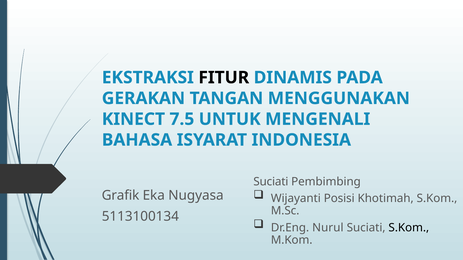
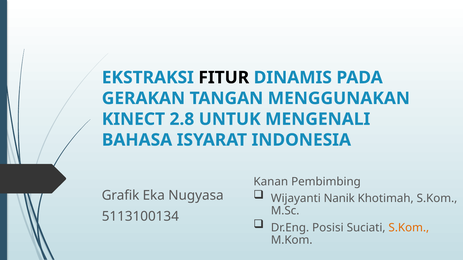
7.5: 7.5 -> 2.8
Suciati at (271, 182): Suciati -> Kanan
Posisi: Posisi -> Nanik
Nurul: Nurul -> Posisi
S.Kom at (409, 228) colour: black -> orange
